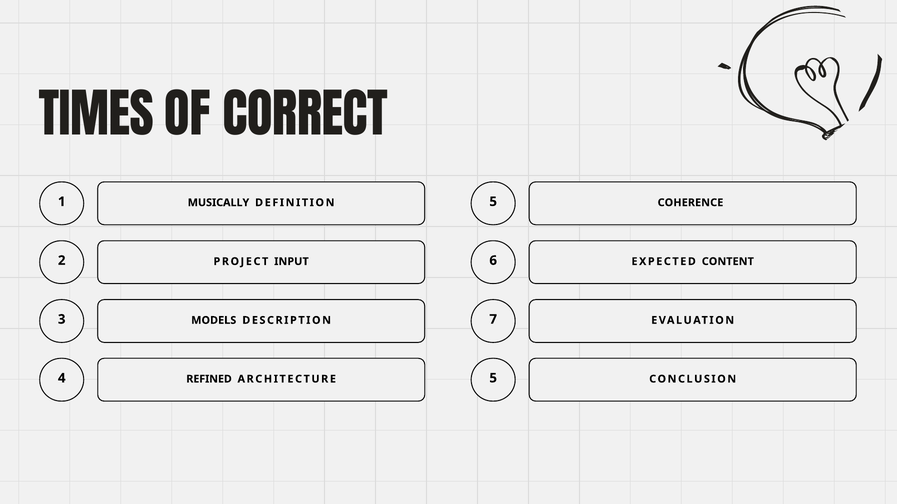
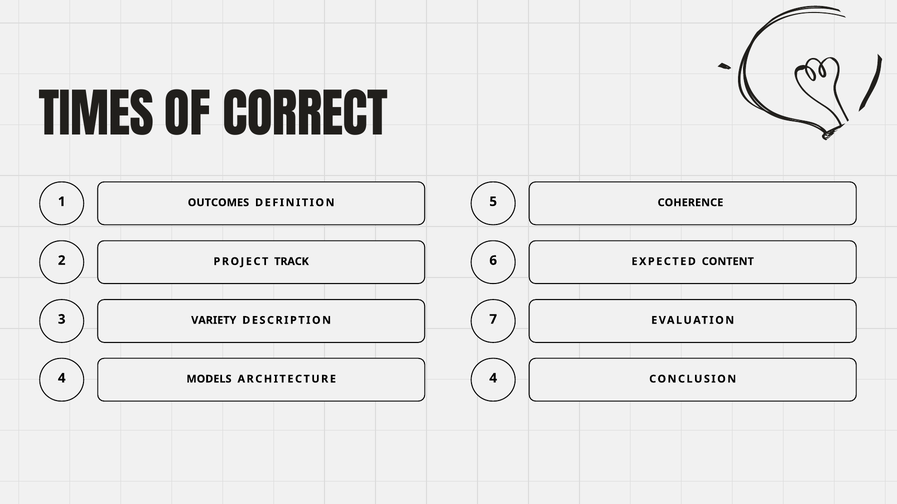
MUSICALLY: MUSICALLY -> OUTCOMES
INPUT: INPUT -> TRACK
MODELS: MODELS -> VARIETY
REFINED: REFINED -> MODELS
ARCHITECTURE 5: 5 -> 4
